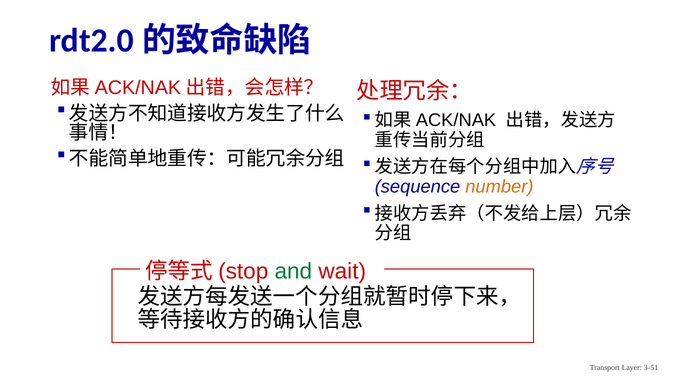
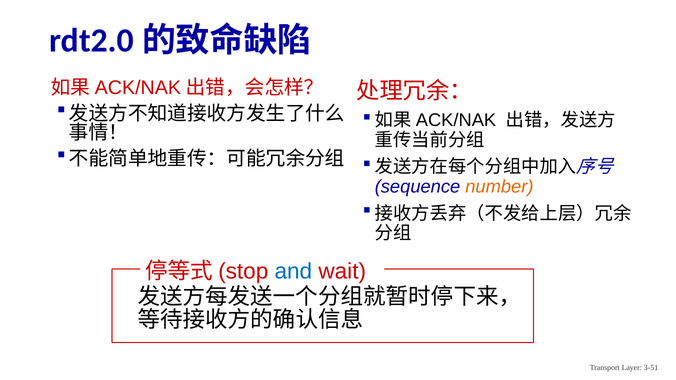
and colour: green -> blue
